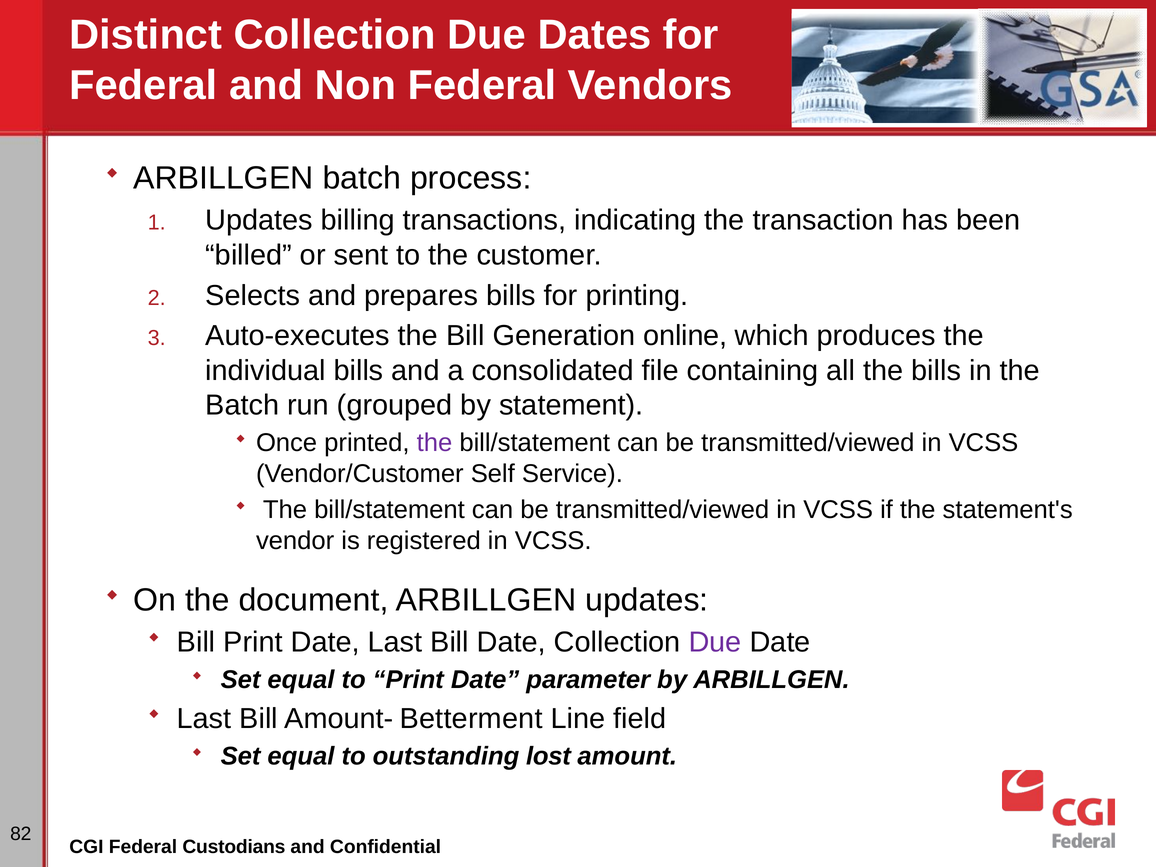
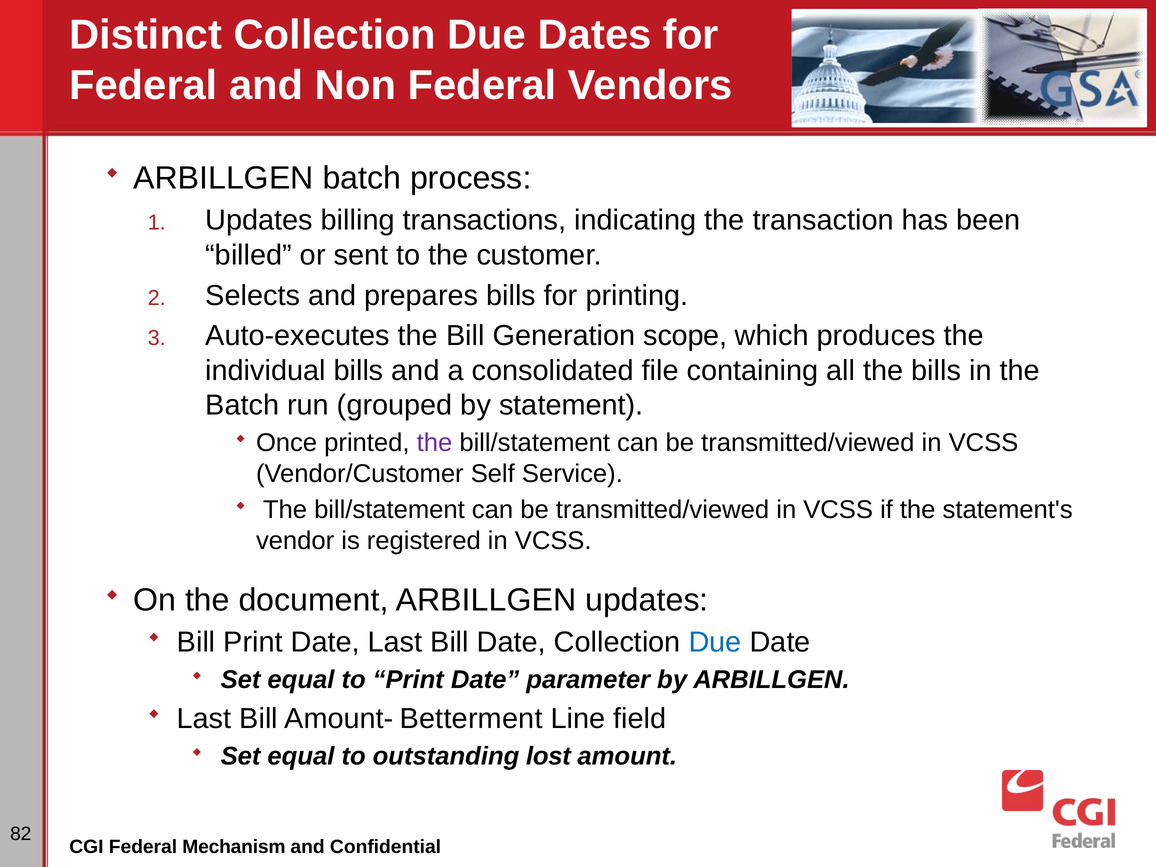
online: online -> scope
Due at (715, 642) colour: purple -> blue
Custodians: Custodians -> Mechanism
